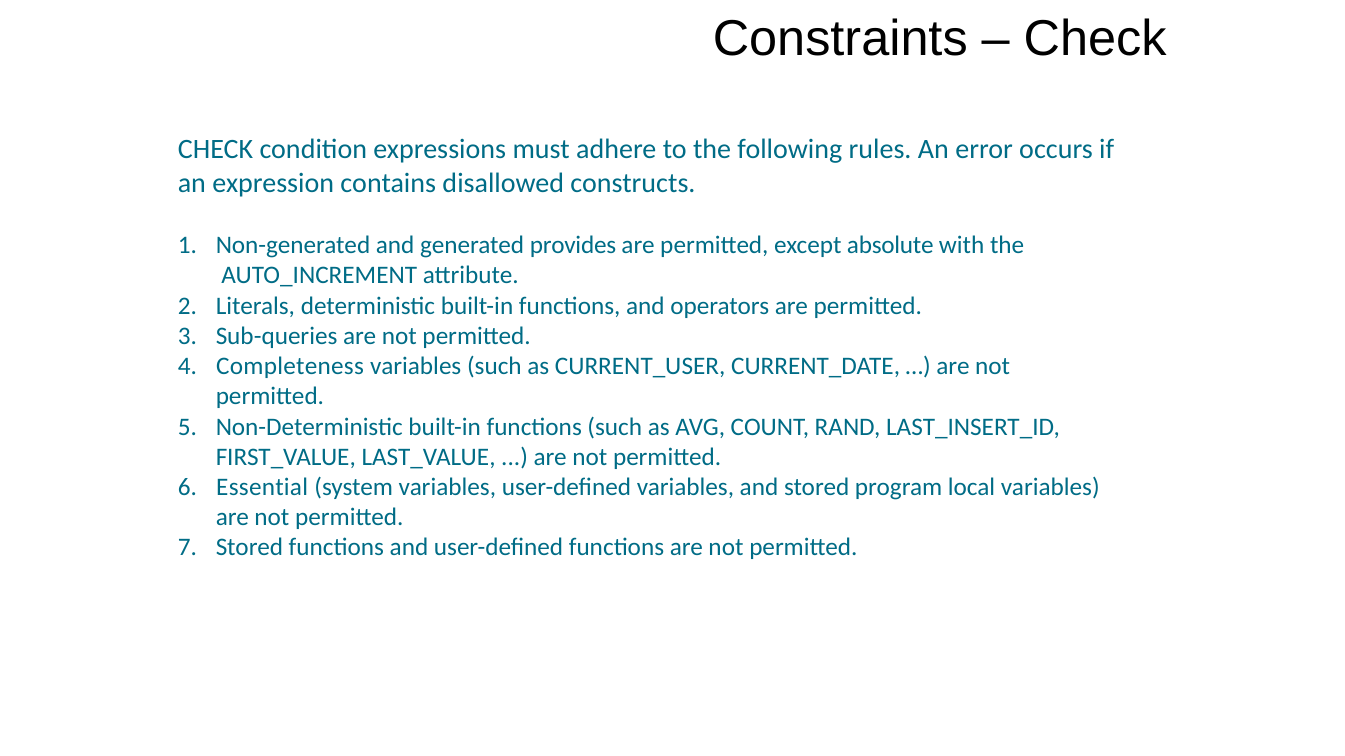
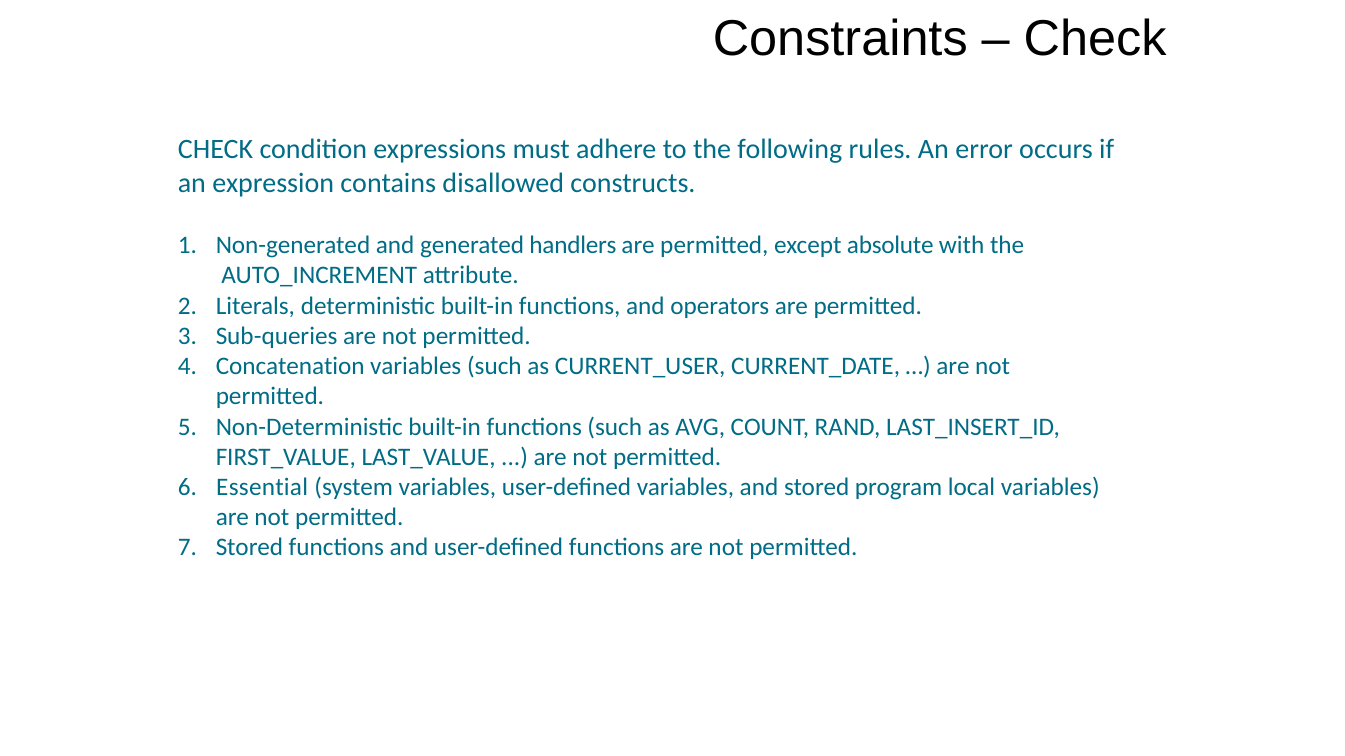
provides: provides -> handlers
Completeness: Completeness -> Concatenation
